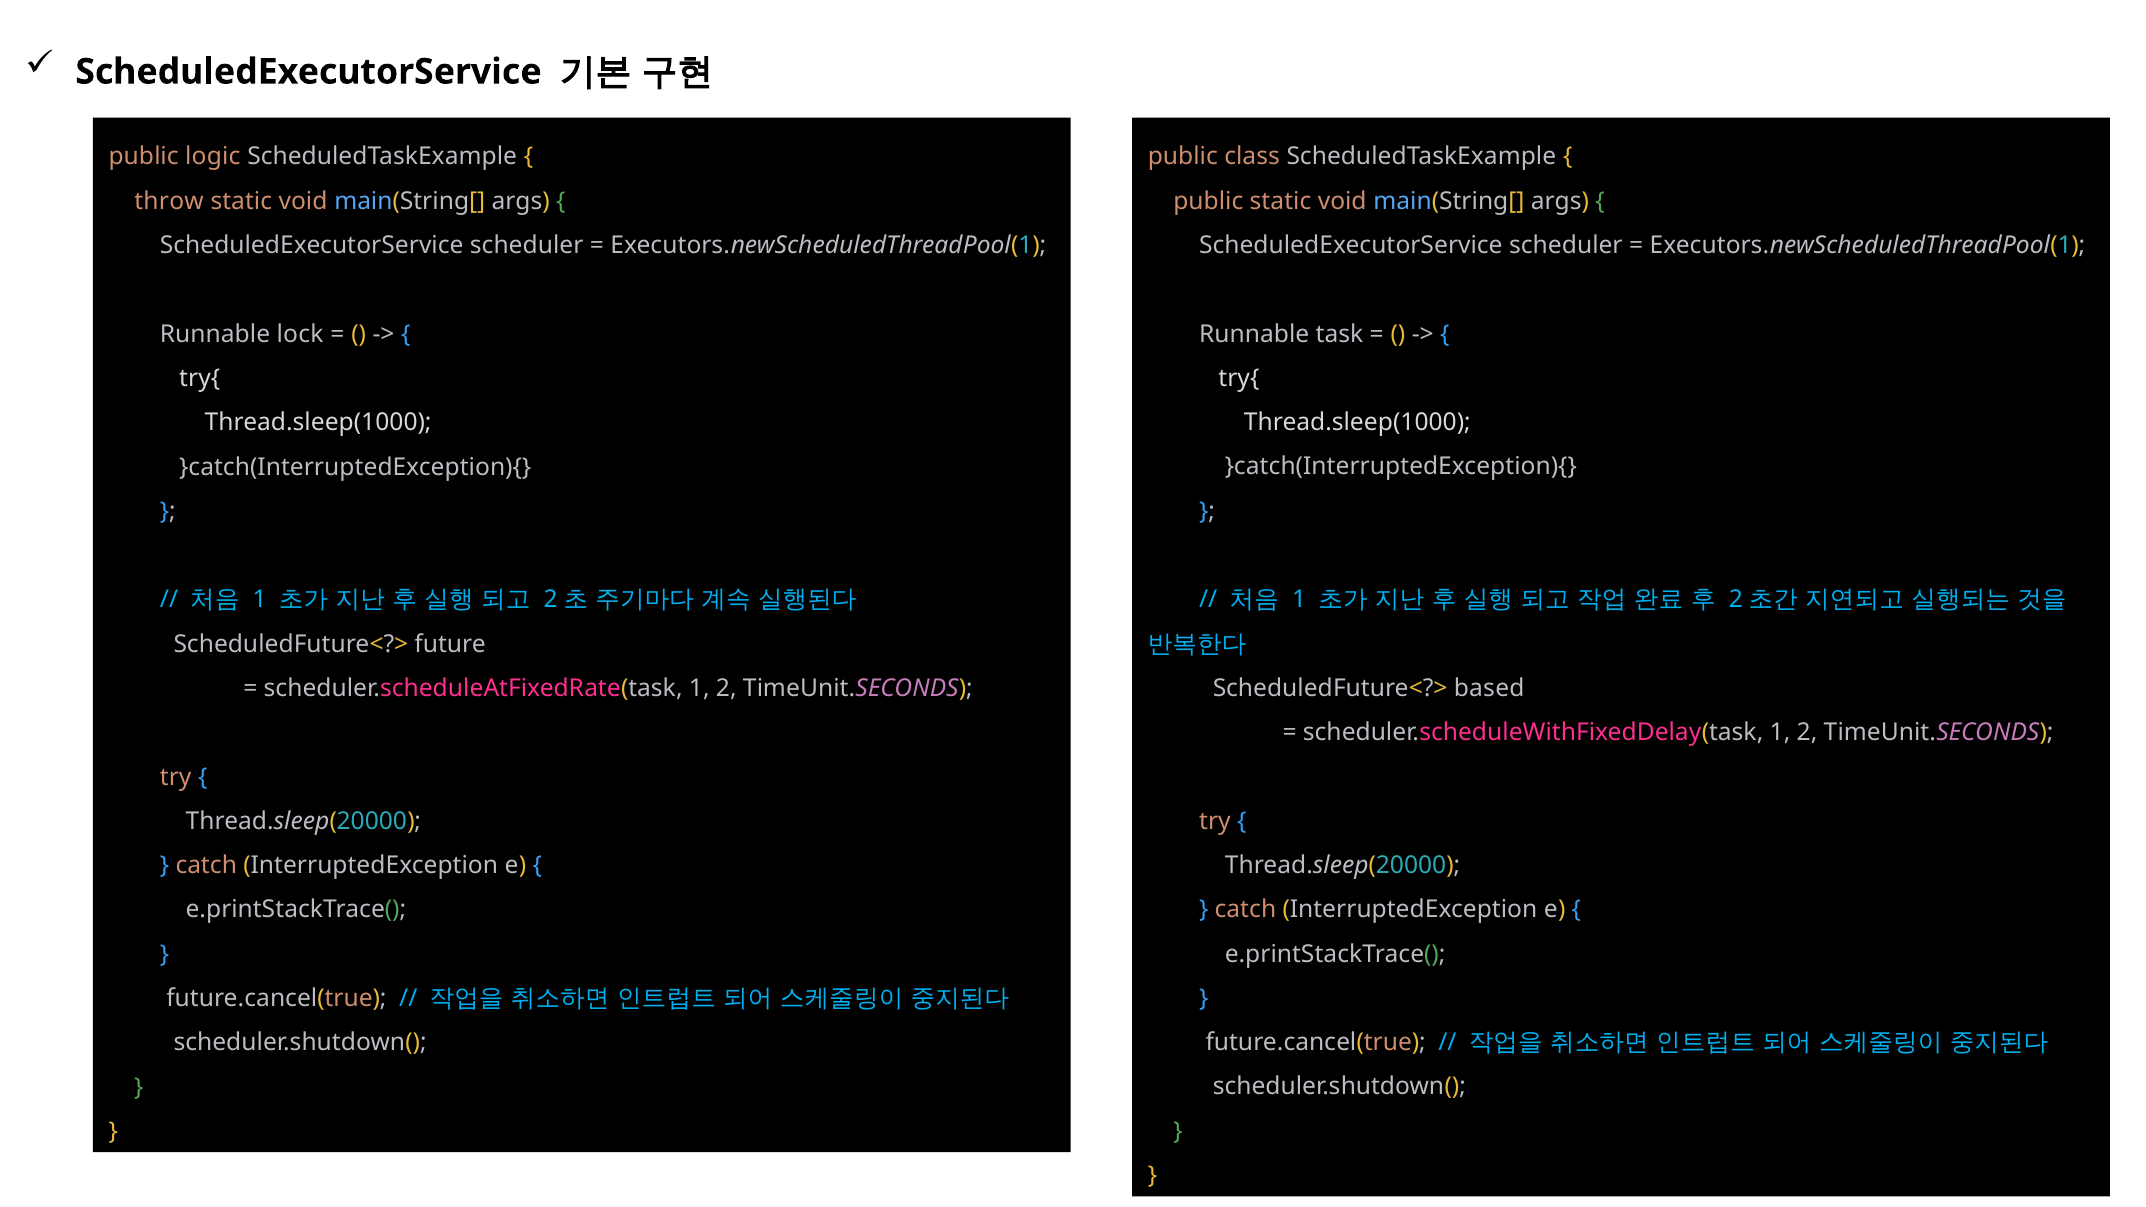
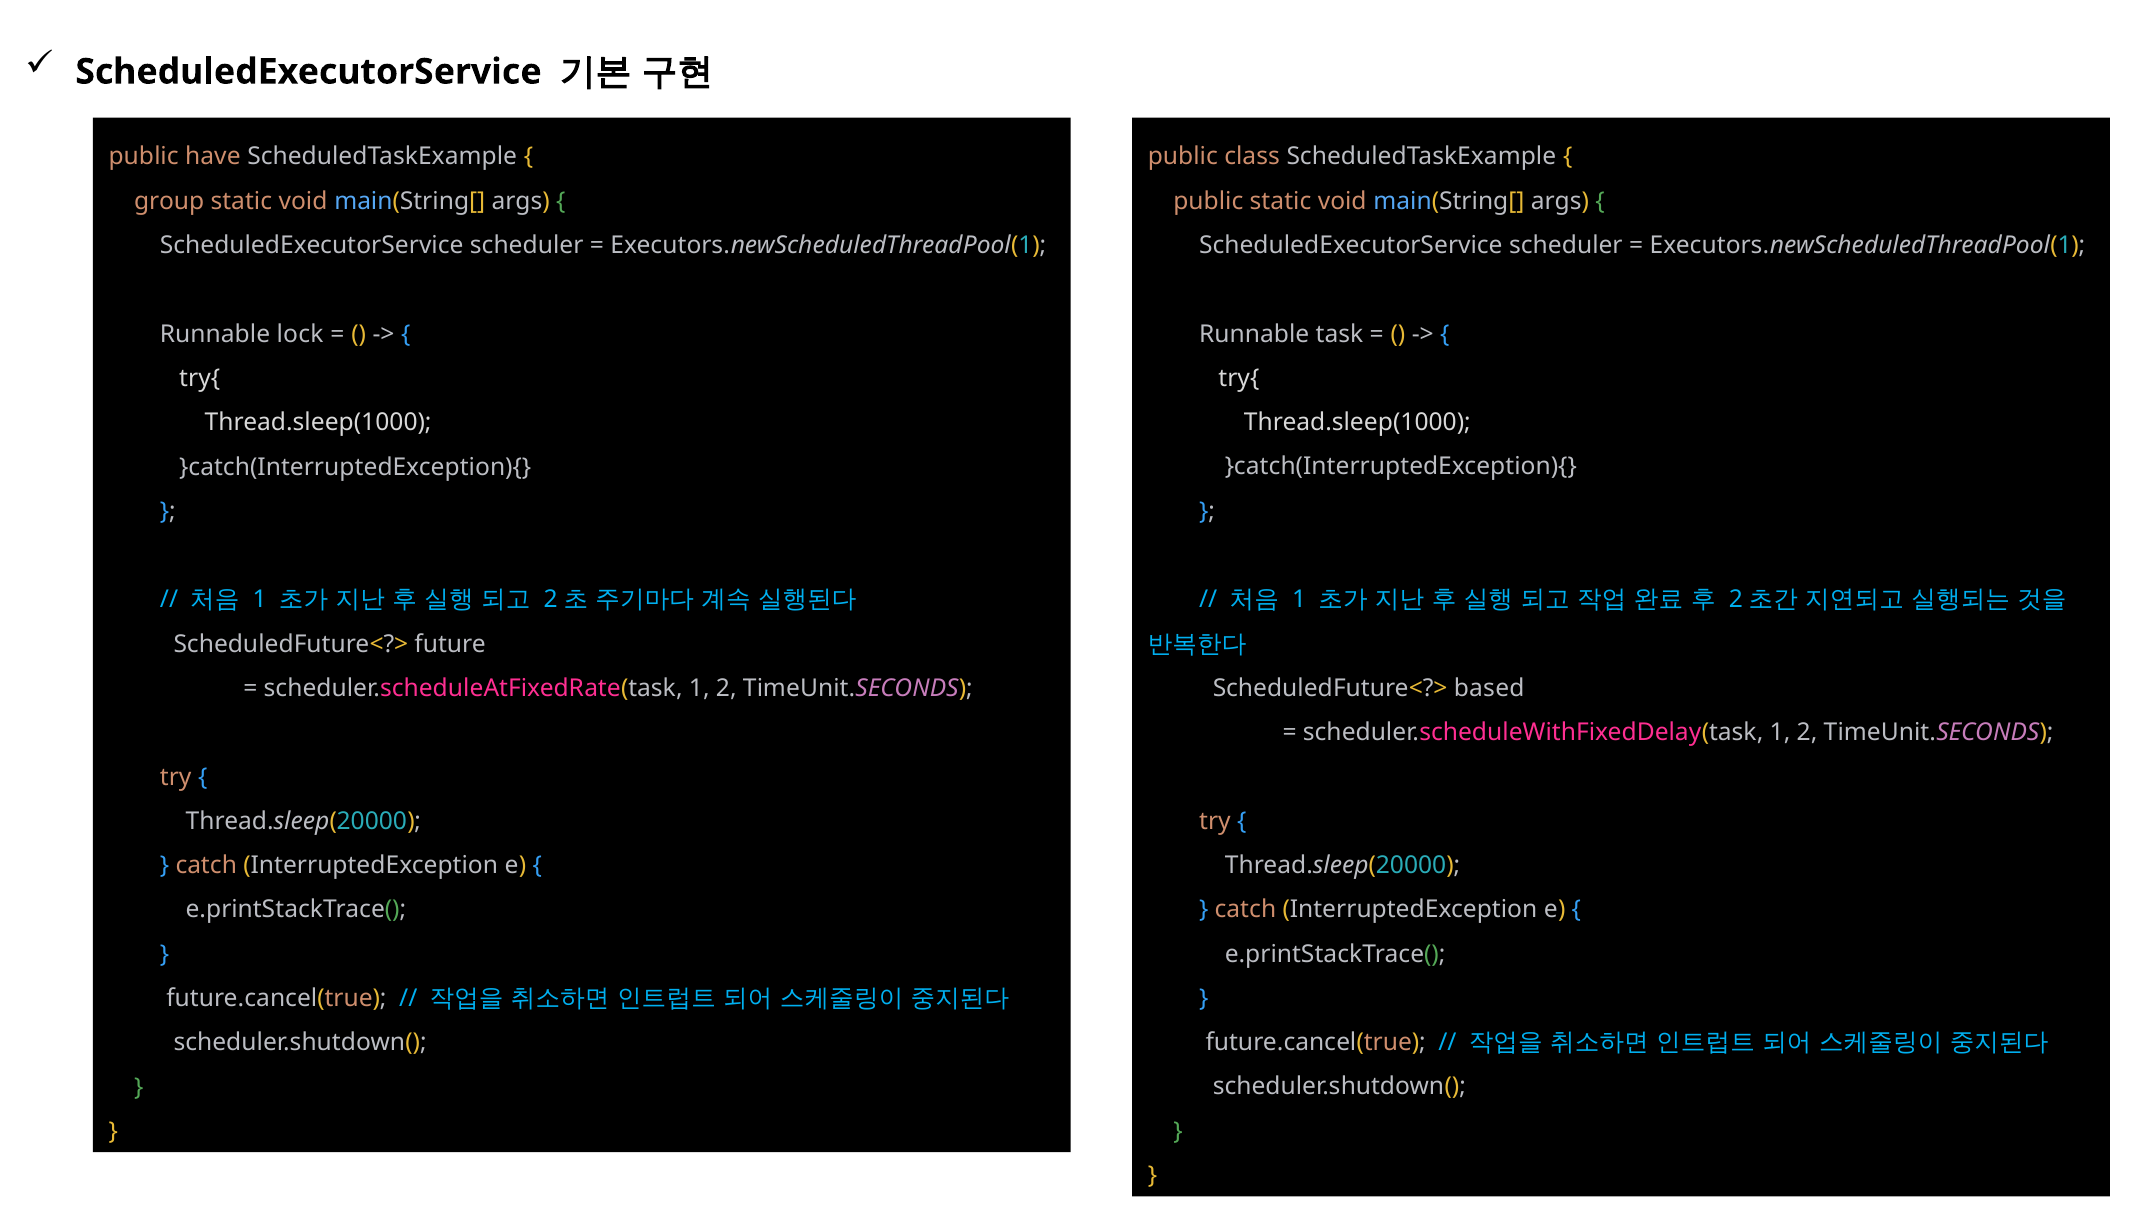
logic: logic -> have
throw: throw -> group
